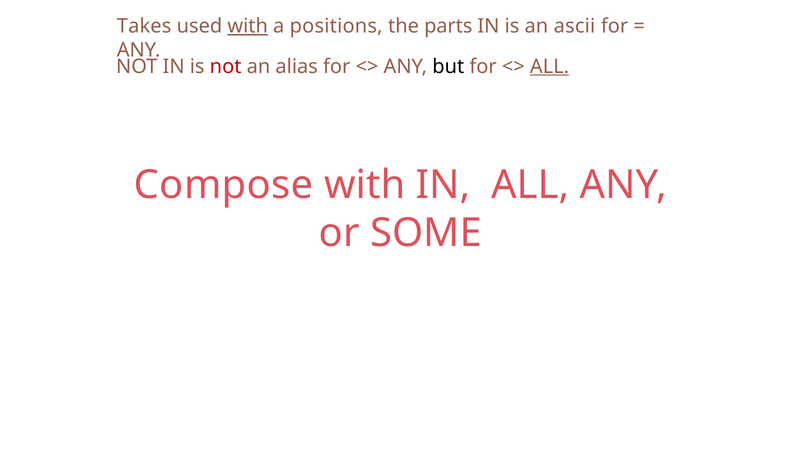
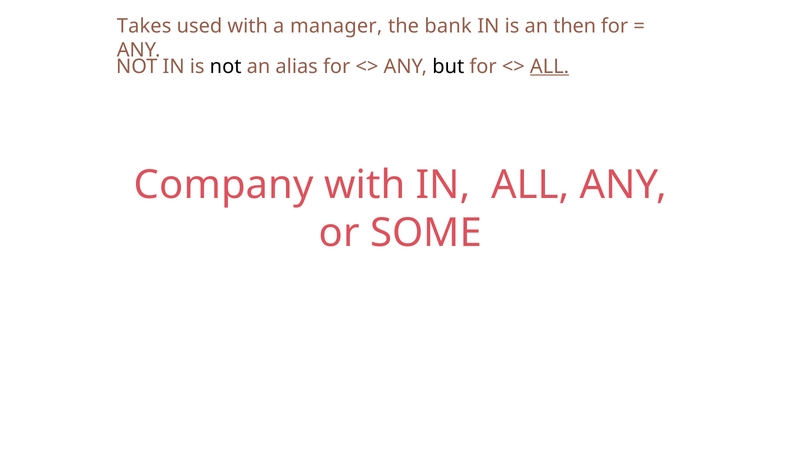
with at (248, 26) underline: present -> none
positions: positions -> manager
parts: parts -> bank
ascii: ascii -> then
not at (226, 66) colour: red -> black
Compose: Compose -> Company
